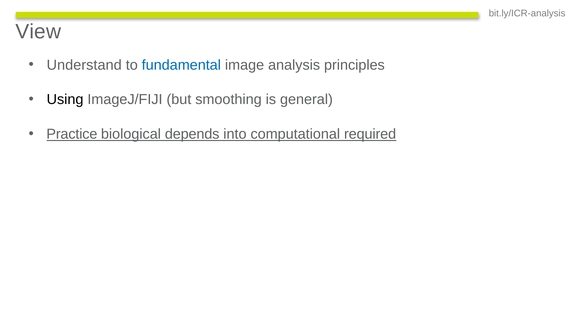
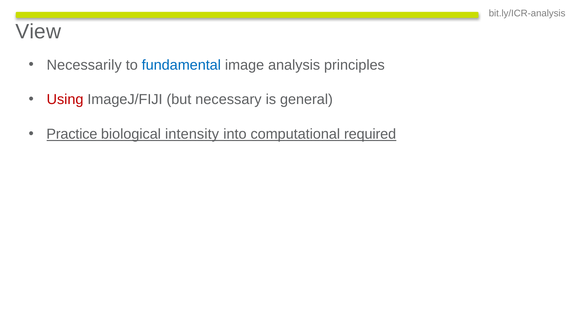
Understand: Understand -> Necessarily
Using colour: black -> red
smoothing: smoothing -> necessary
depends: depends -> intensity
